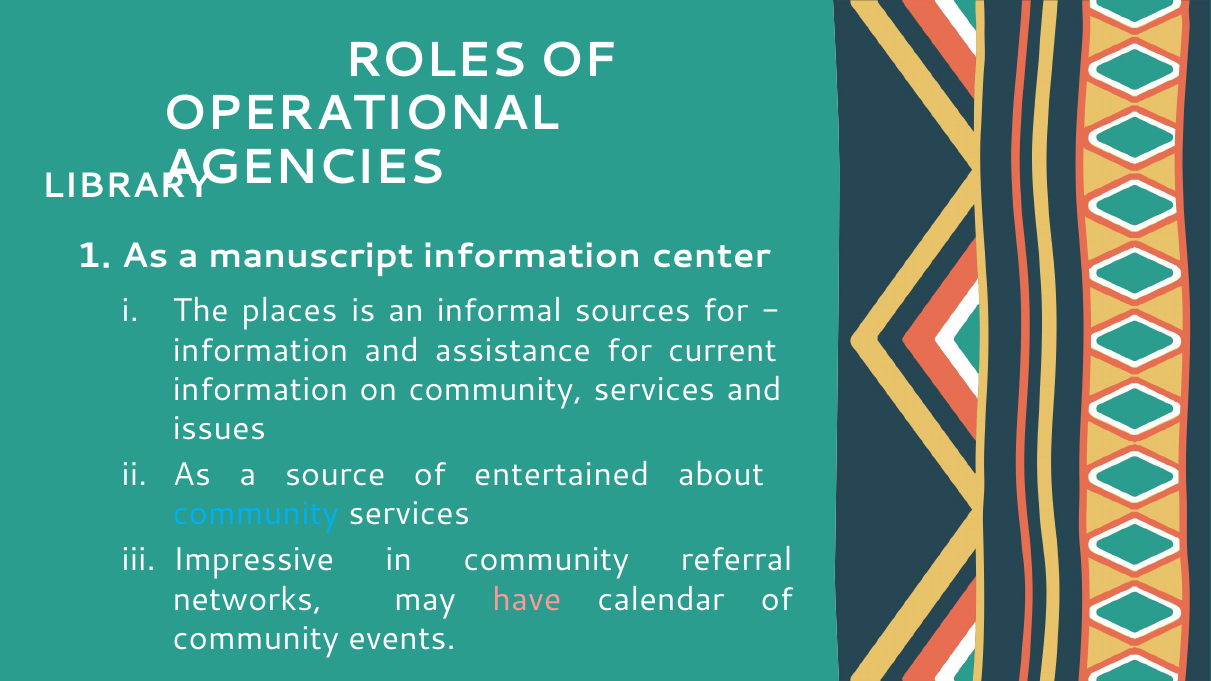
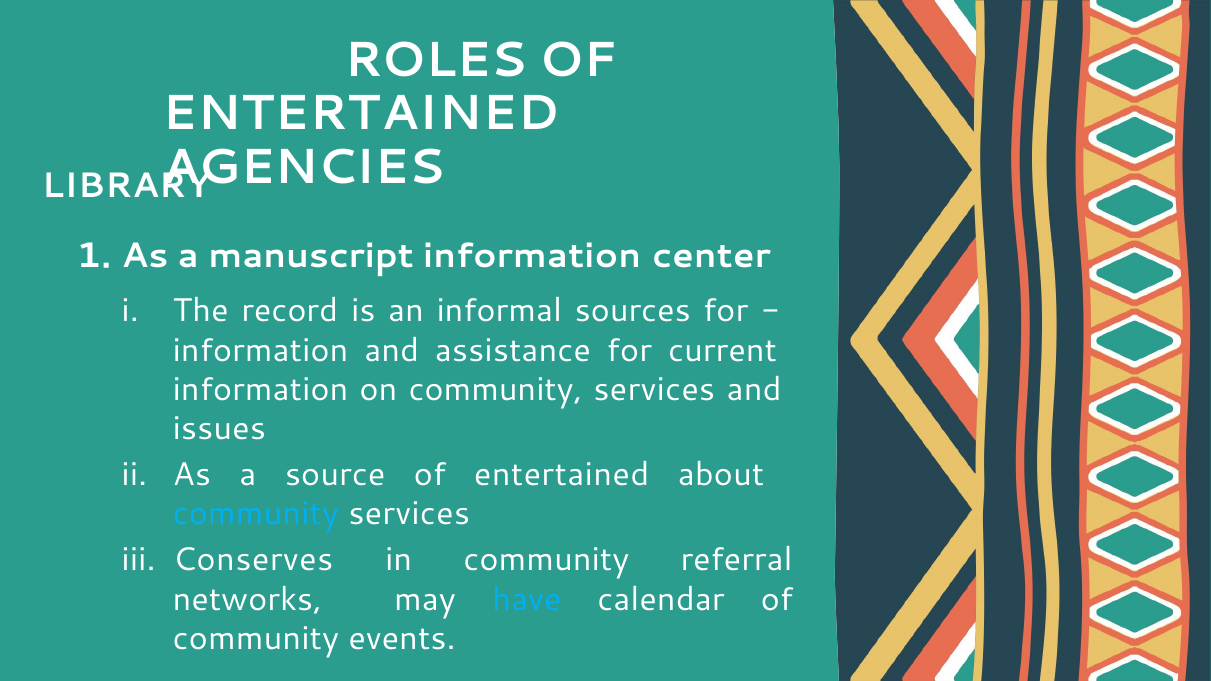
OPERATIONAL at (361, 114): OPERATIONAL -> ENTERTAINED
places: places -> record
Impressive: Impressive -> Conserves
have colour: pink -> light blue
